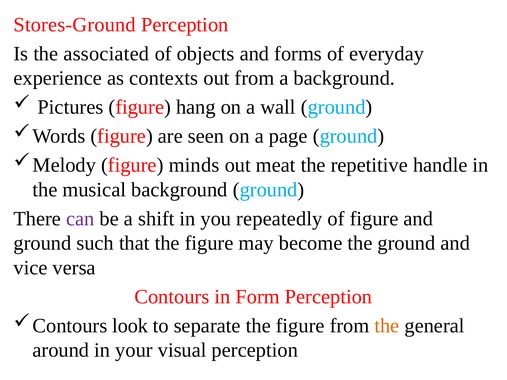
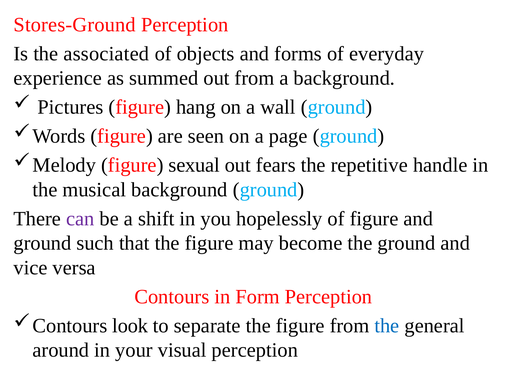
contexts: contexts -> summed
minds: minds -> sexual
meat: meat -> fears
repeatedly: repeatedly -> hopelessly
the at (387, 326) colour: orange -> blue
